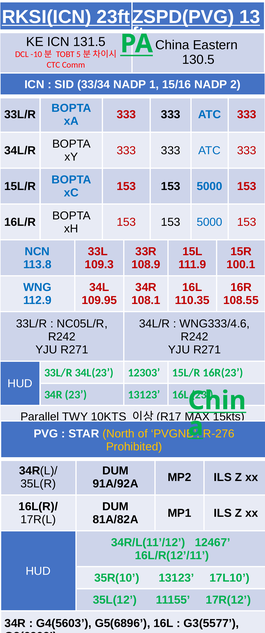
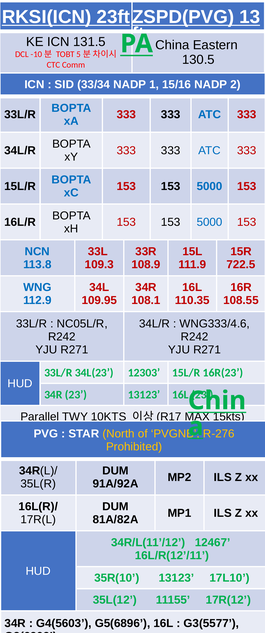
100.1: 100.1 -> 722.5
